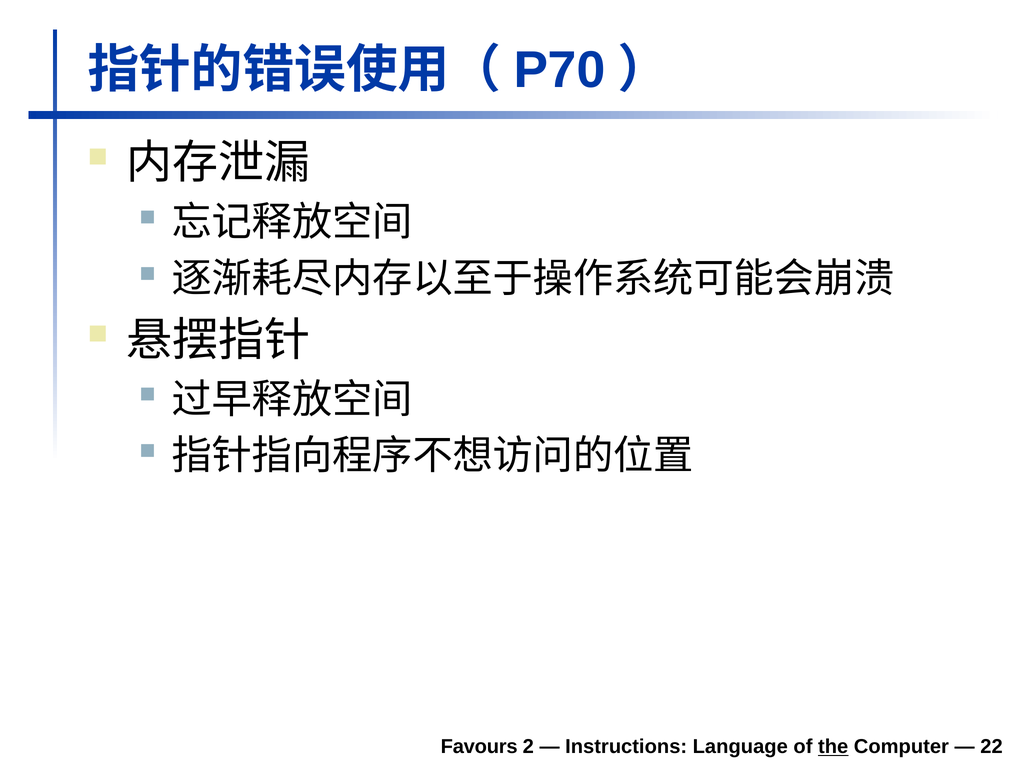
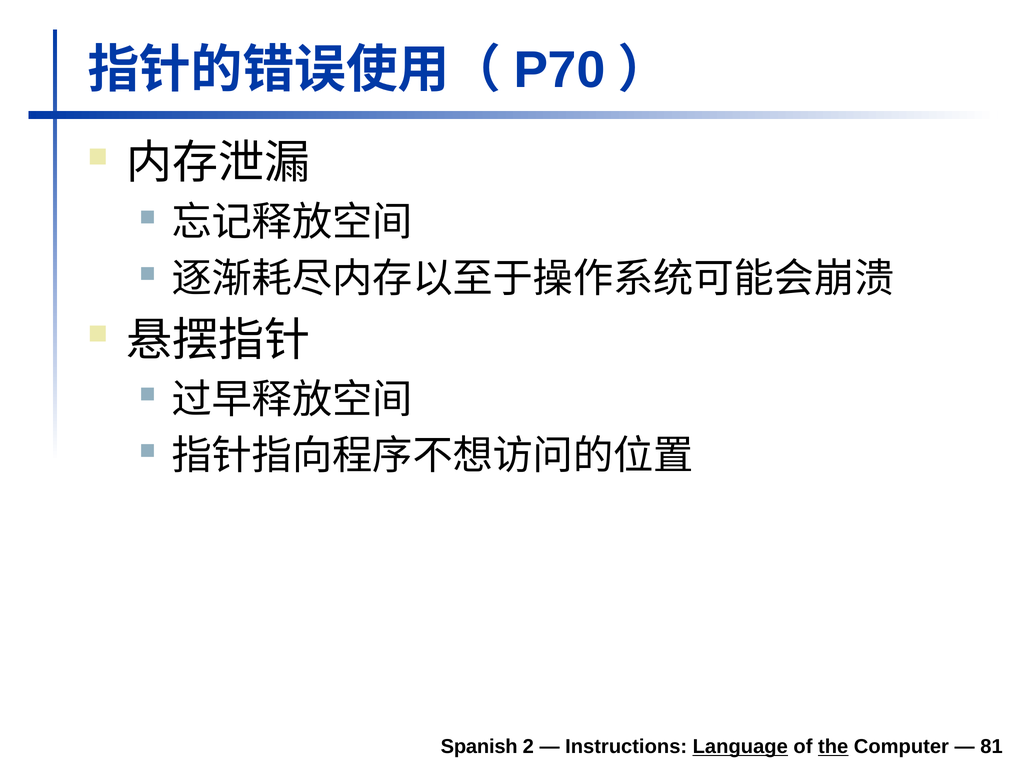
Favours: Favours -> Spanish
Language underline: none -> present
22: 22 -> 81
